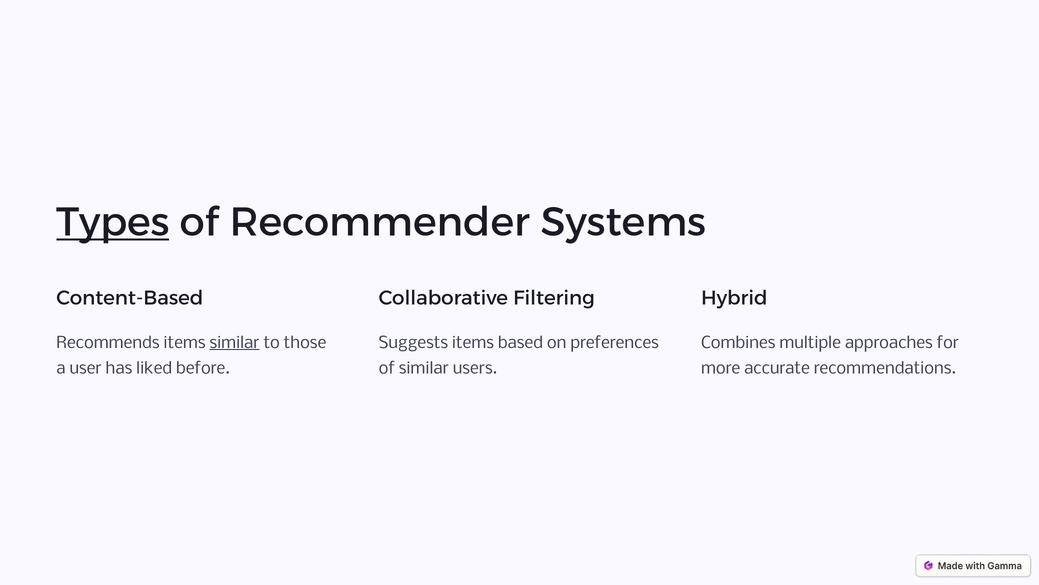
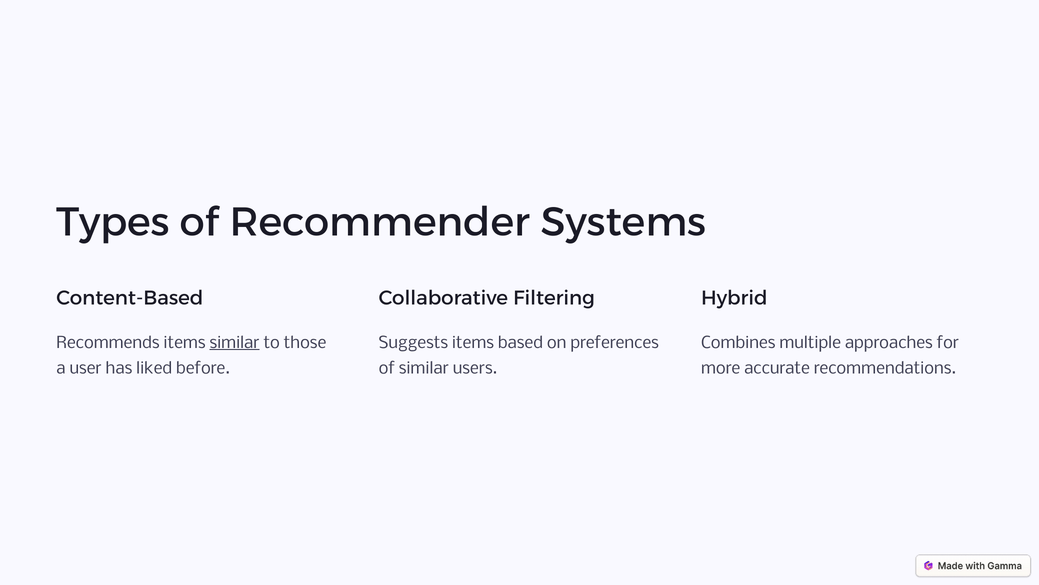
Types underline: present -> none
